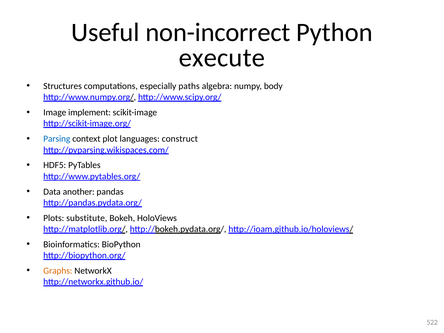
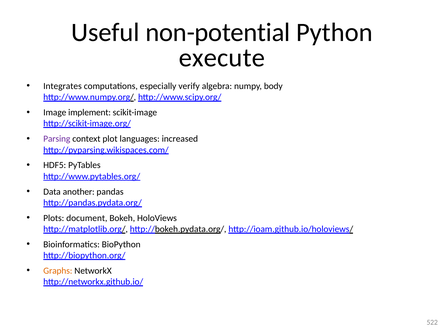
non-incorrect: non-incorrect -> non-potential
Structures: Structures -> Integrates
paths: paths -> verify
Parsing colour: blue -> purple
construct: construct -> increased
substitute: substitute -> document
